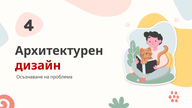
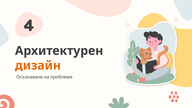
дизайн colour: red -> orange
